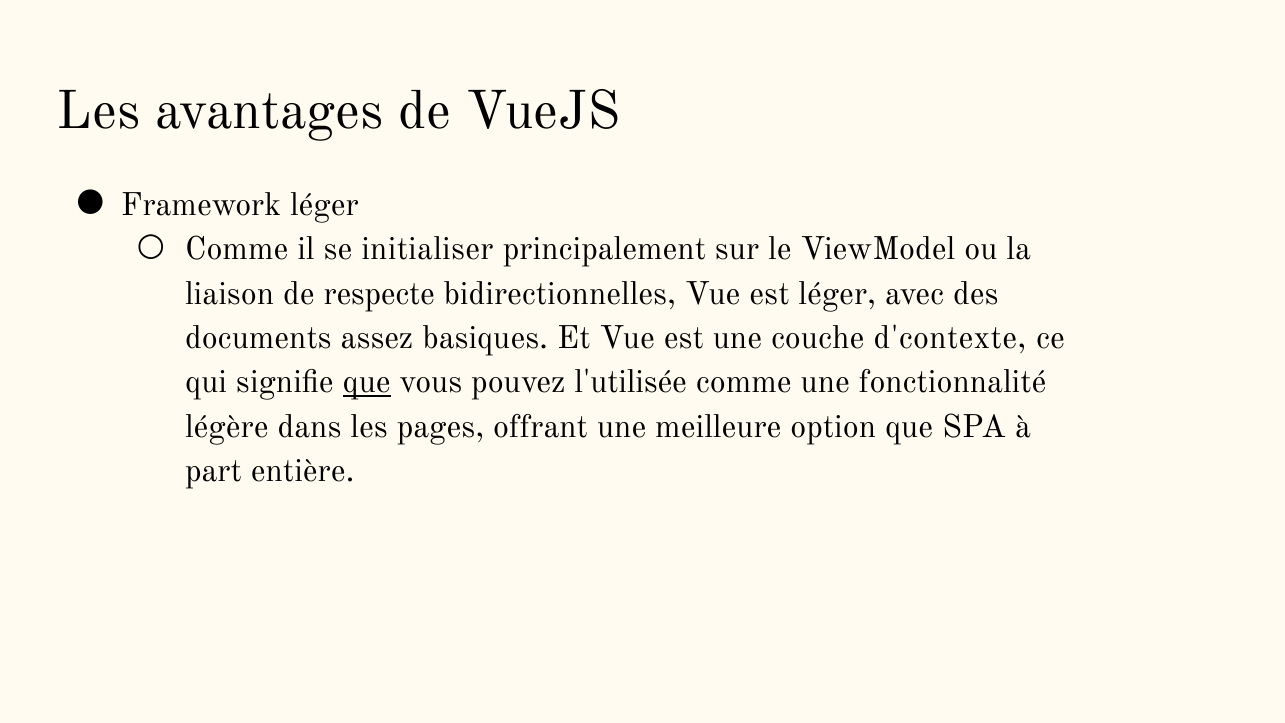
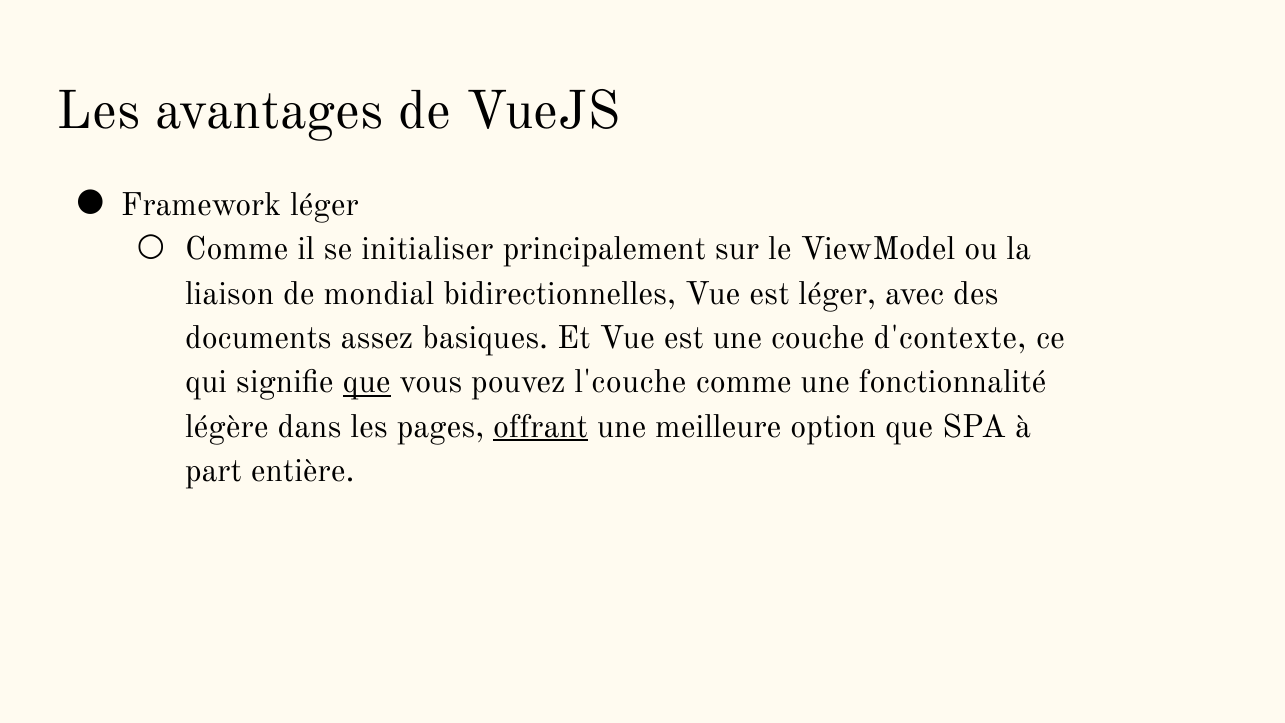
respecte: respecte -> mondial
l'utilisée: l'utilisée -> l'couche
offrant underline: none -> present
